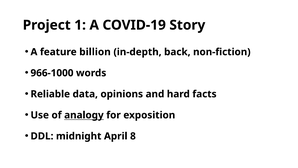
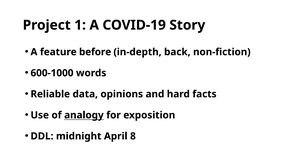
billion: billion -> before
966-1000: 966-1000 -> 600-1000
